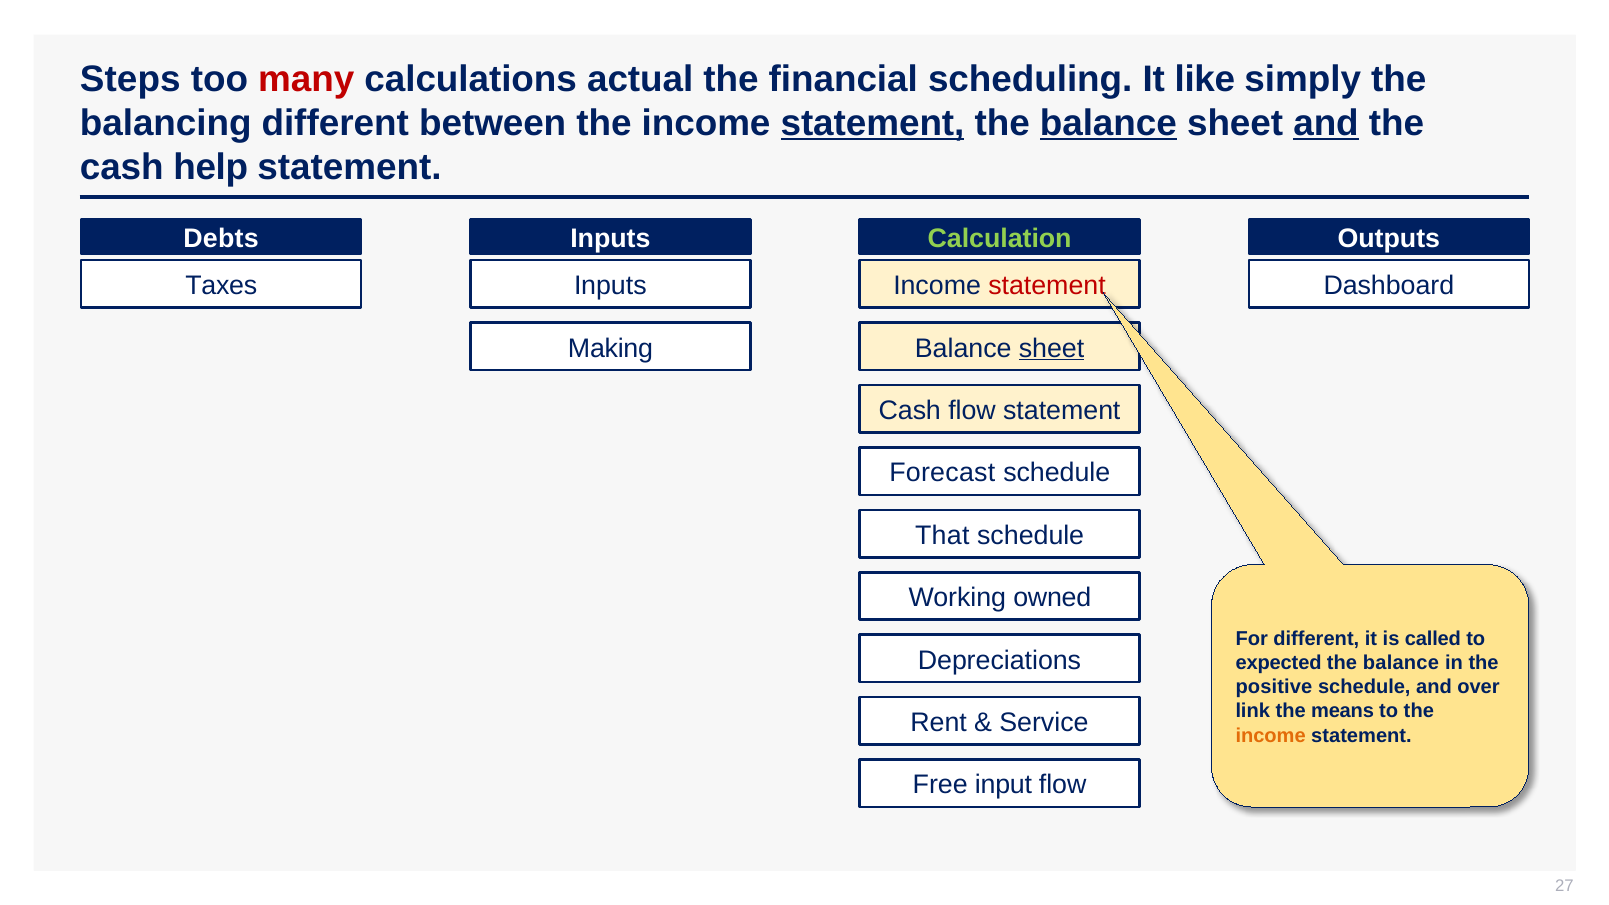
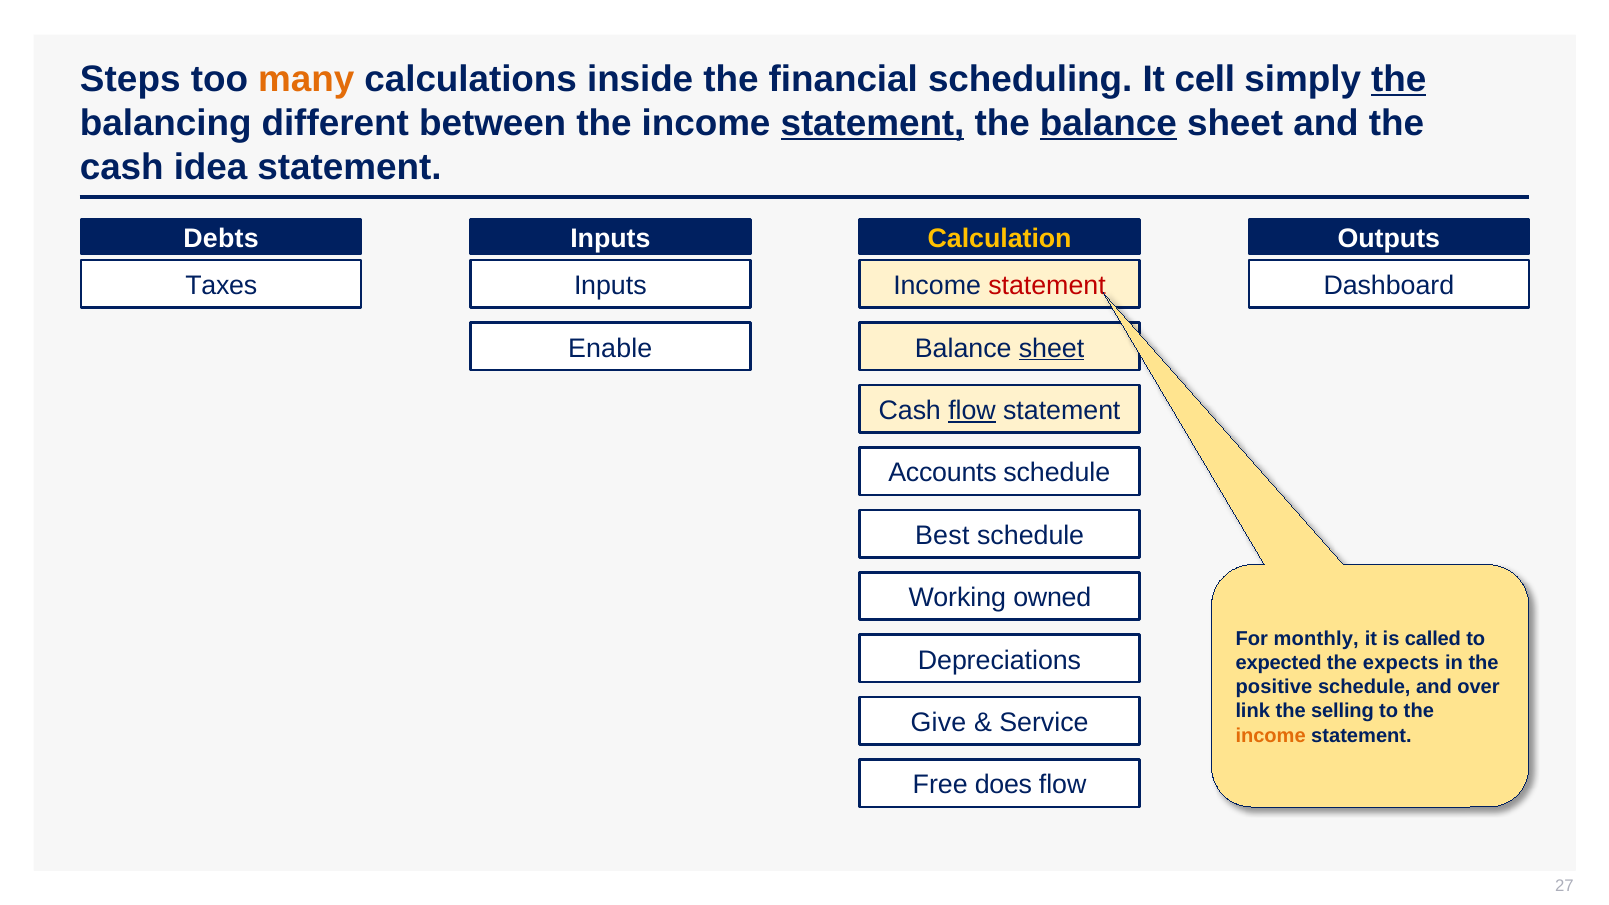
many colour: red -> orange
actual: actual -> inside
like: like -> cell
the at (1399, 79) underline: none -> present
and at (1326, 123) underline: present -> none
help: help -> idea
Calculation colour: light green -> yellow
Making: Making -> Enable
flow at (972, 411) underline: none -> present
Forecast: Forecast -> Accounts
That: That -> Best
For different: different -> monthly
balance at (1401, 663): balance -> expects
means: means -> selling
Rent: Rent -> Give
input: input -> does
